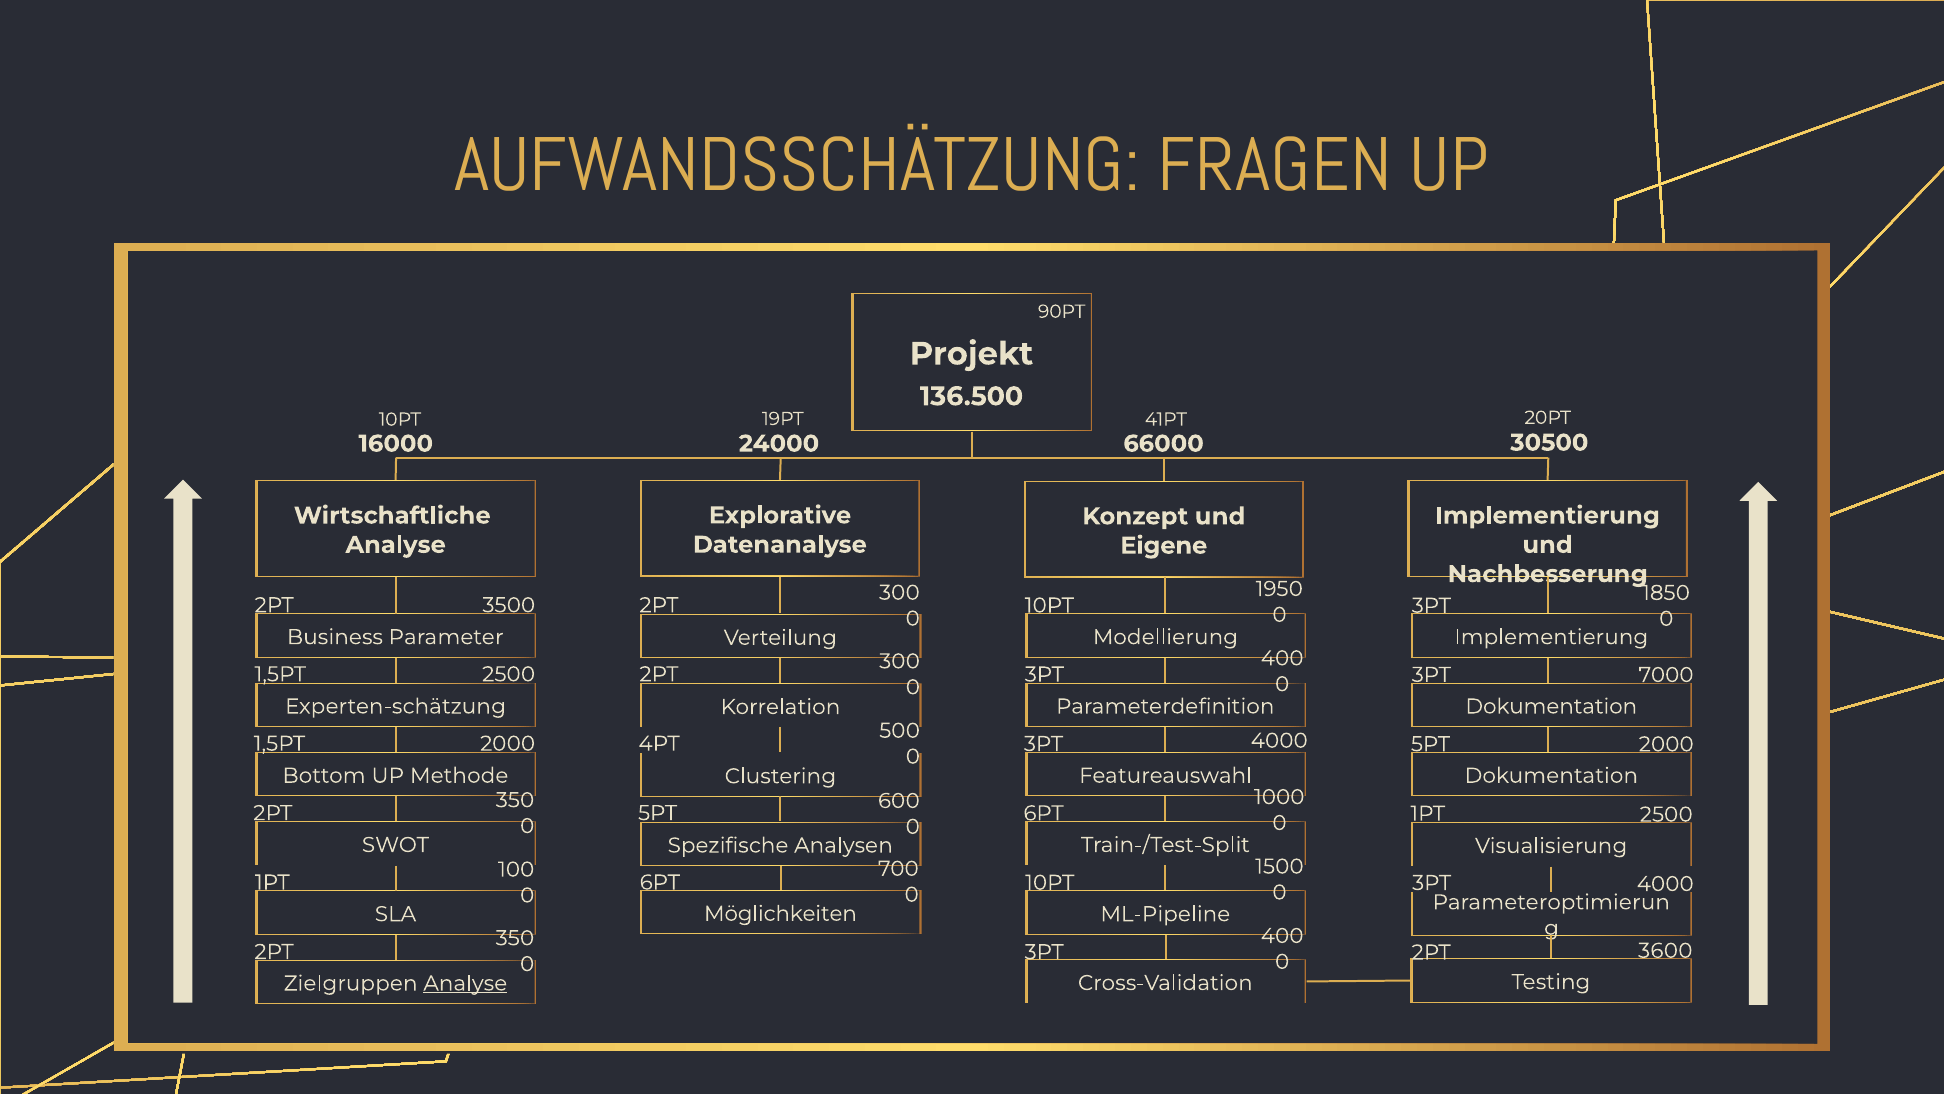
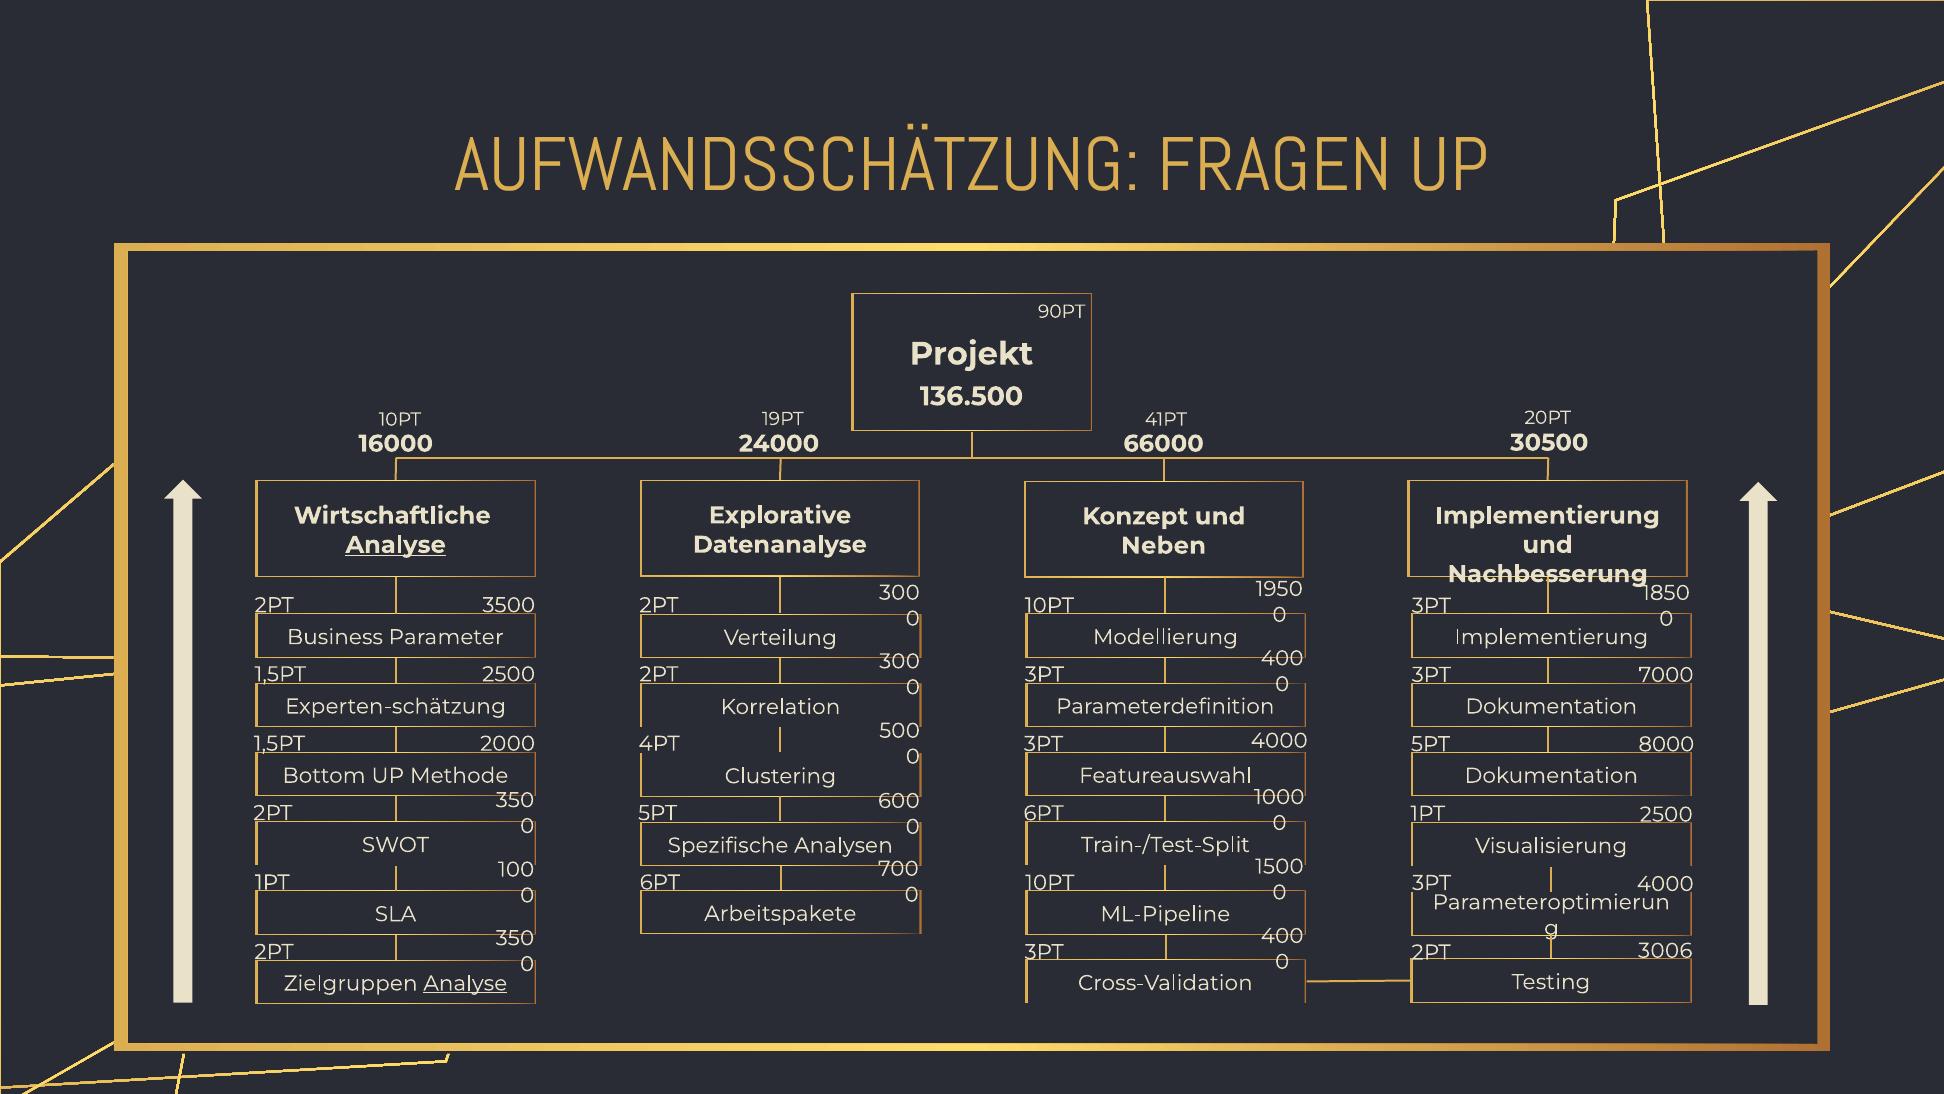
Analyse at (396, 545) underline: none -> present
Eigene: Eigene -> Neben
2000 at (1666, 744): 2000 -> 8000
Möglichkeiten: Möglichkeiten -> Arbeitspakete
3600: 3600 -> 3006
